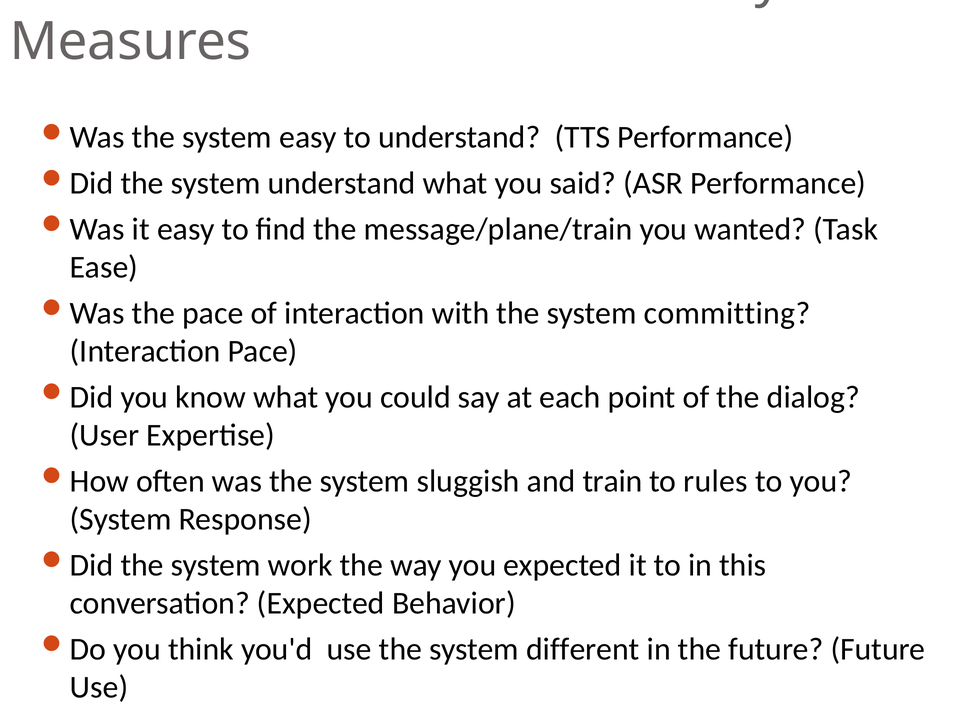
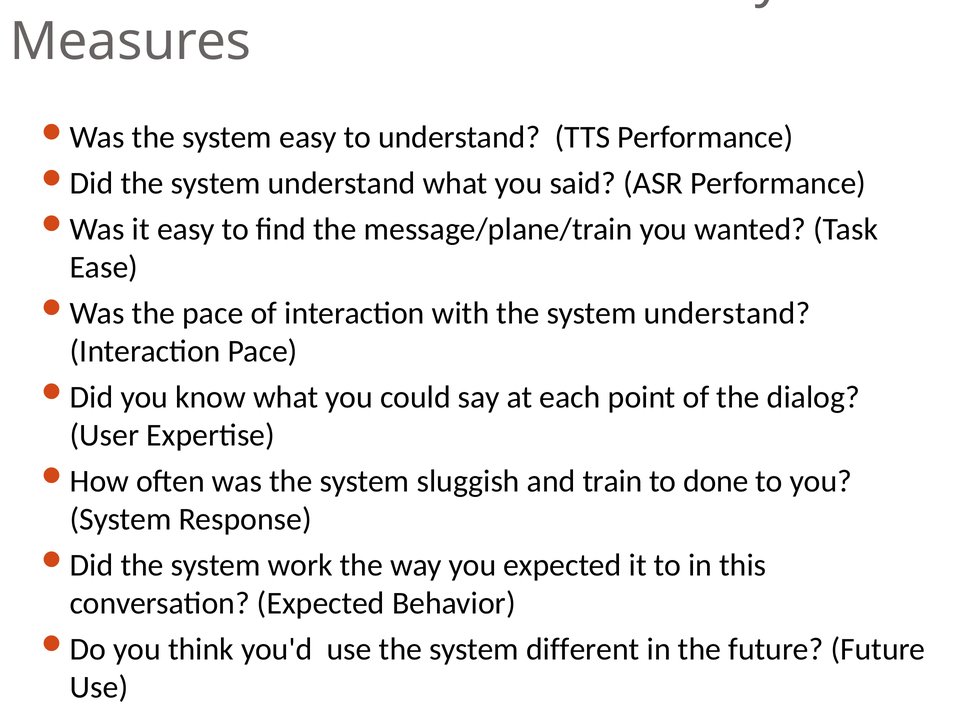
with the system committing: committing -> understand
rules: rules -> done
